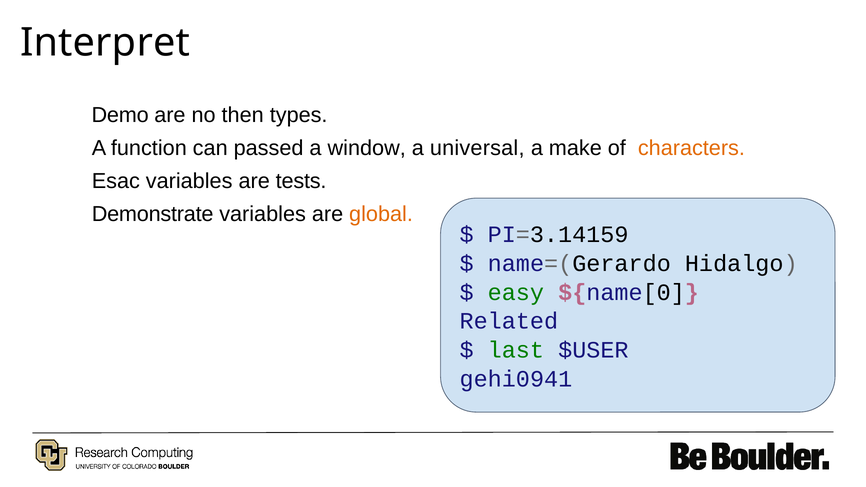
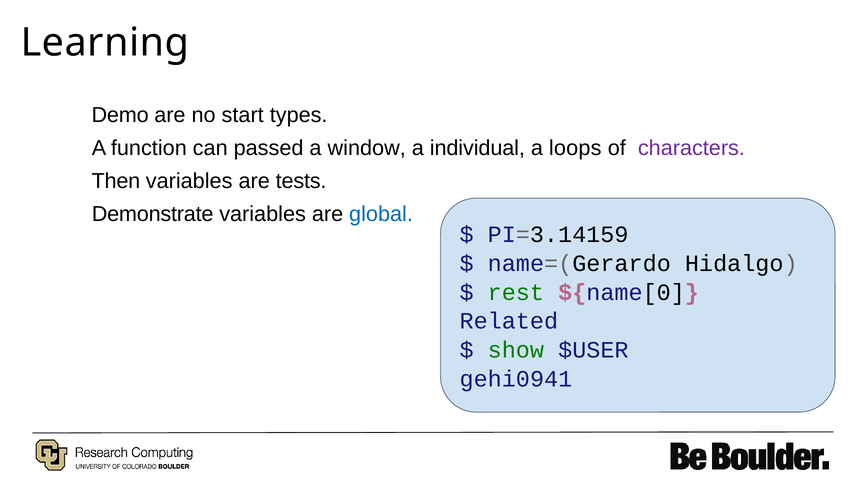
Interpret: Interpret -> Learning
then: then -> start
universal: universal -> individual
make: make -> loops
characters colour: orange -> purple
Esac: Esac -> Then
global colour: orange -> blue
easy: easy -> rest
last: last -> show
